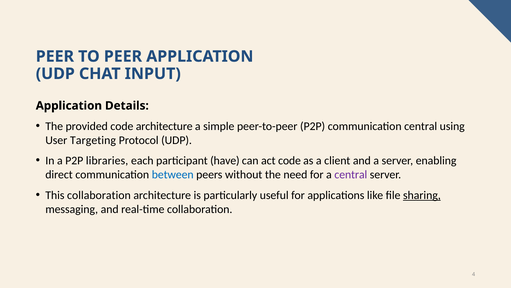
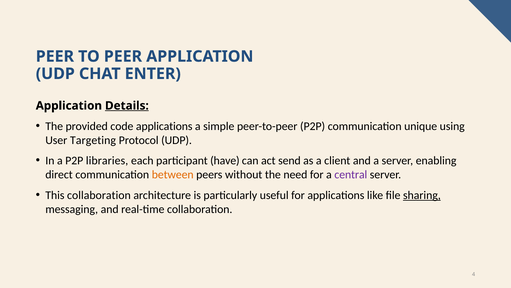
INPUT: INPUT -> ENTER
Details underline: none -> present
code architecture: architecture -> applications
communication central: central -> unique
act code: code -> send
between colour: blue -> orange
